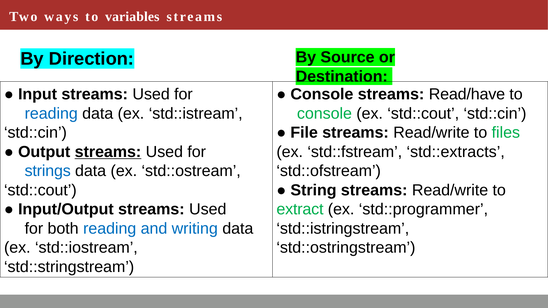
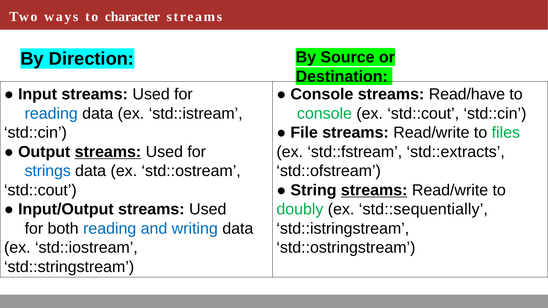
variables: variables -> character
streams at (374, 190) underline: none -> present
extract: extract -> doubly
std::programmer: std::programmer -> std::sequentially
